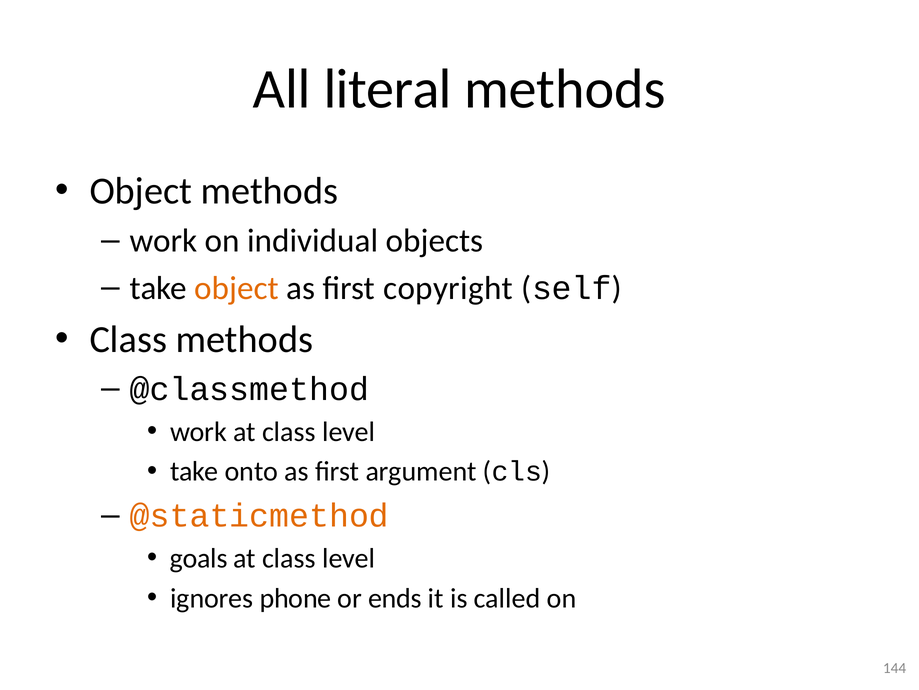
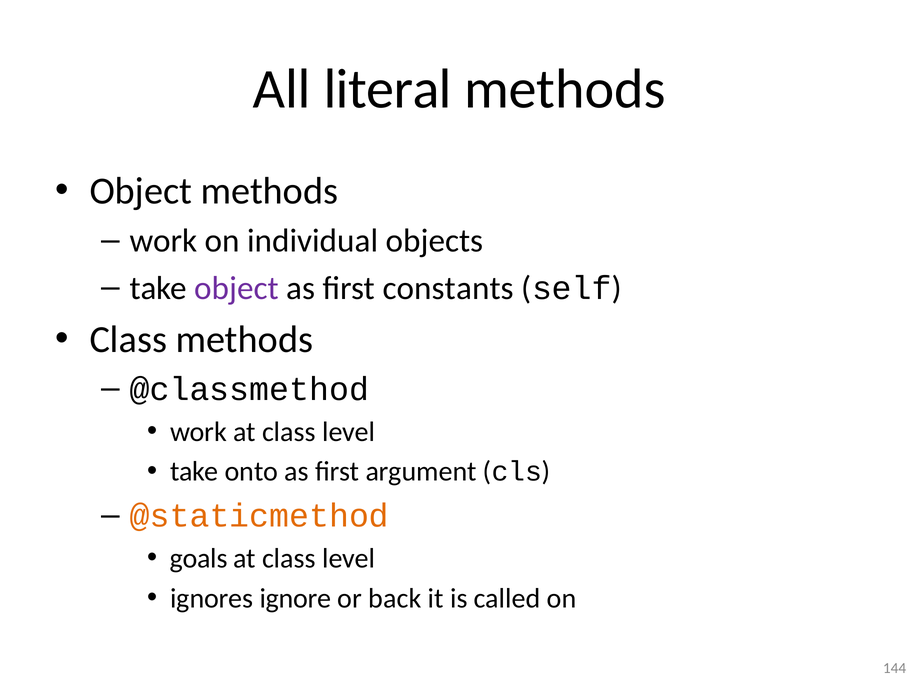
object at (237, 288) colour: orange -> purple
copyright: copyright -> constants
phone: phone -> ignore
ends: ends -> back
